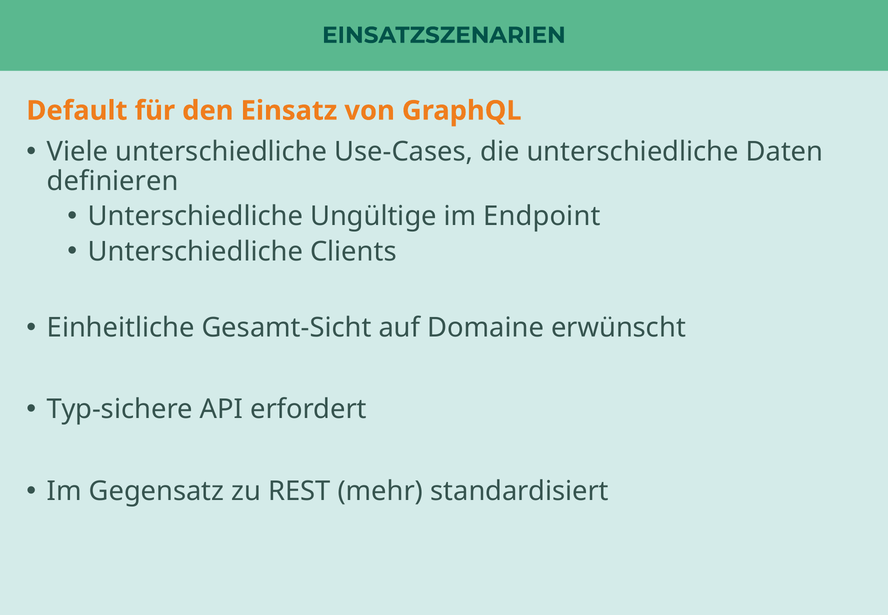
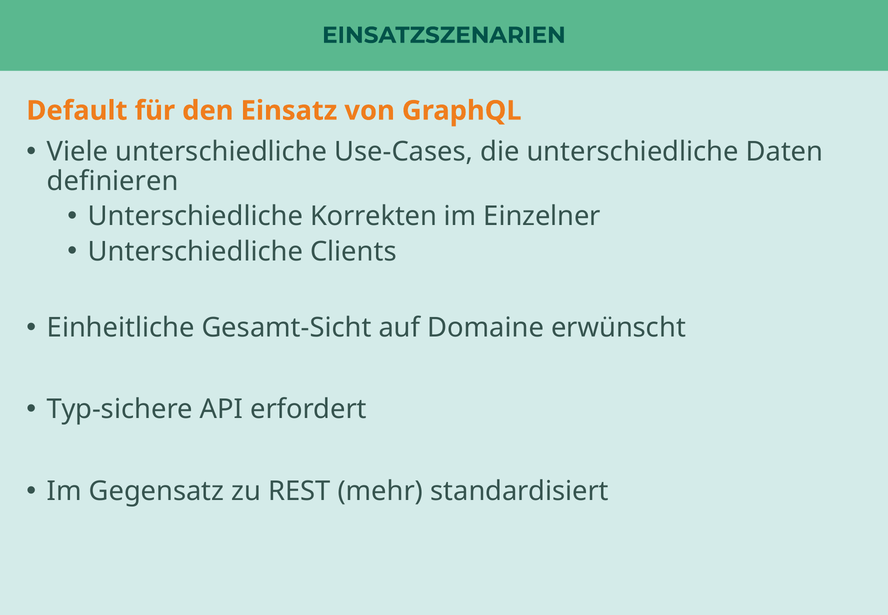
Ungültige: Ungültige -> Korrekten
Endpoint: Endpoint -> Einzelner
